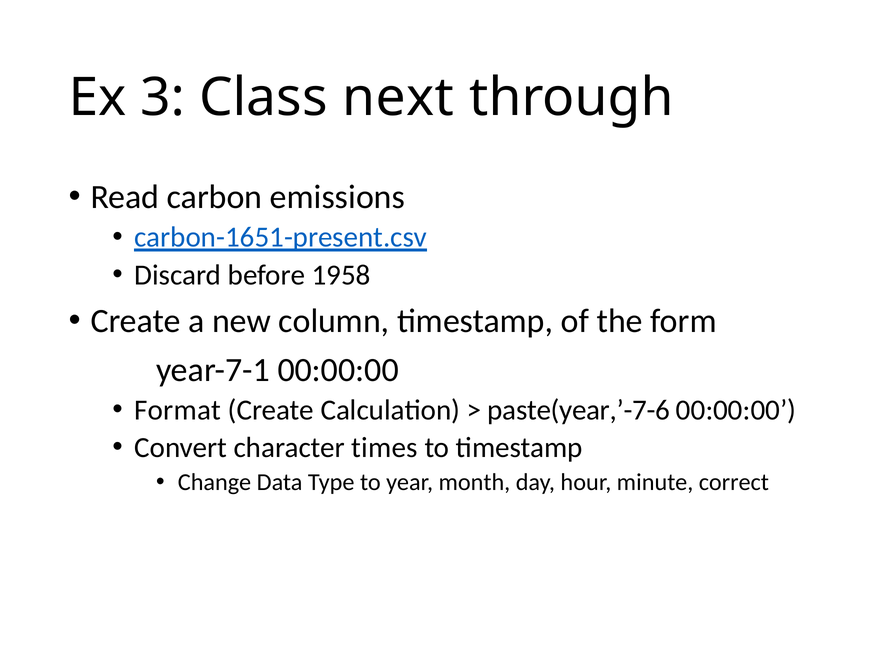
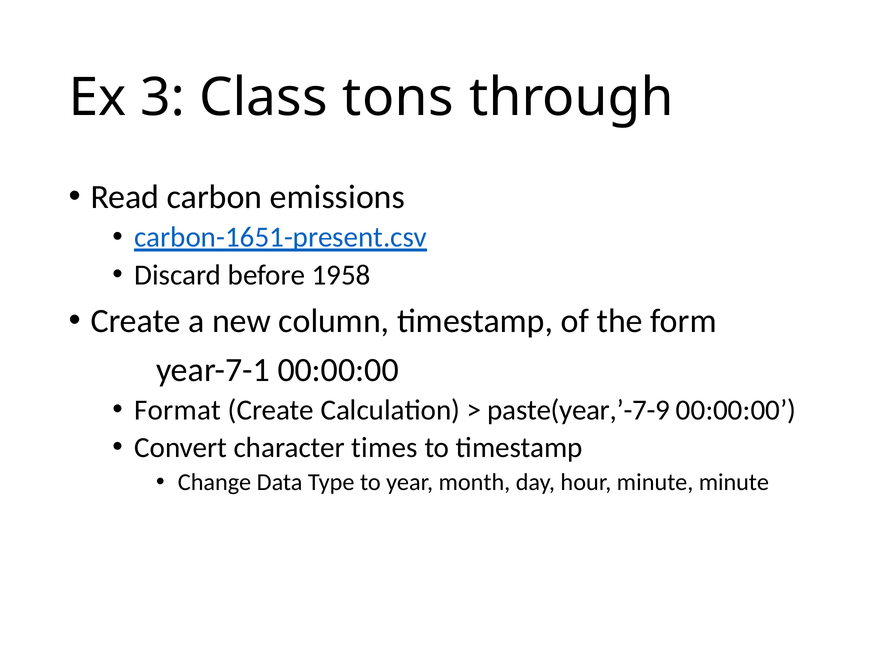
next: next -> tons
paste(year,’-7-6: paste(year,’-7-6 -> paste(year,’-7-9
minute correct: correct -> minute
